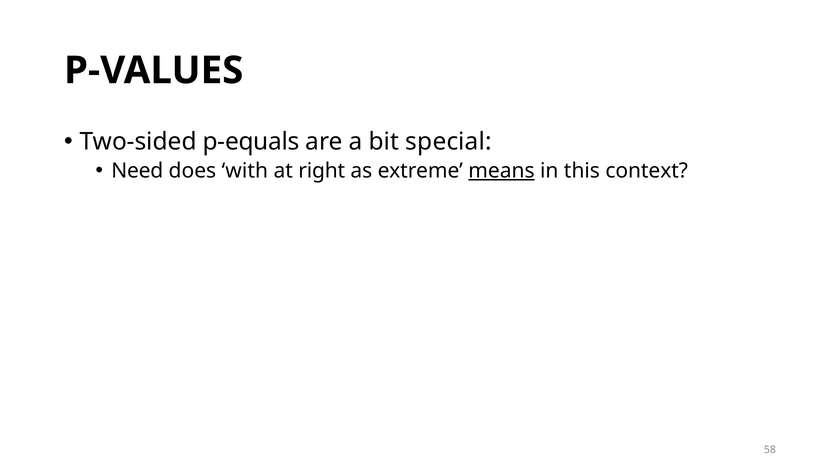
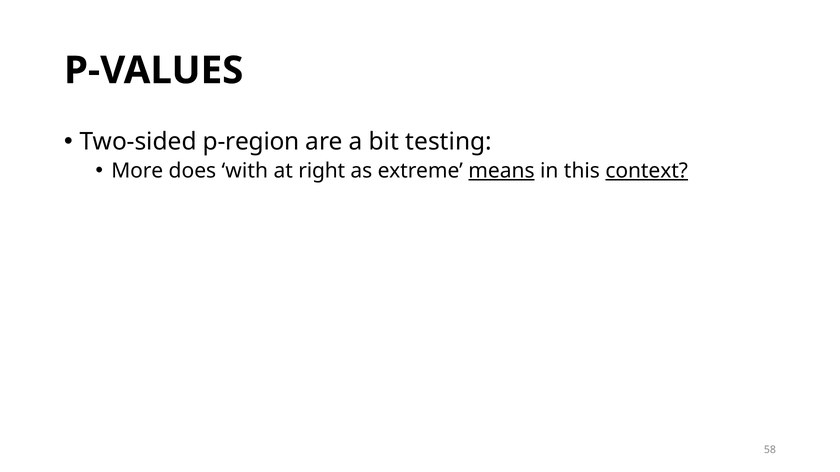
p-equals: p-equals -> p-region
special: special -> testing
Need: Need -> More
context underline: none -> present
